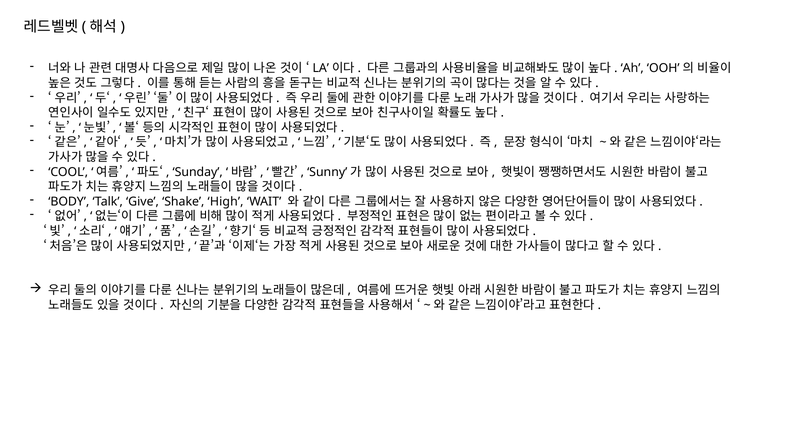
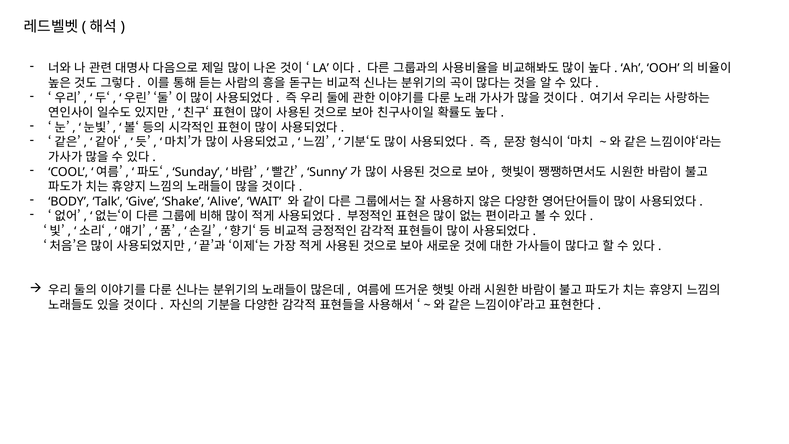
High: High -> Alive
